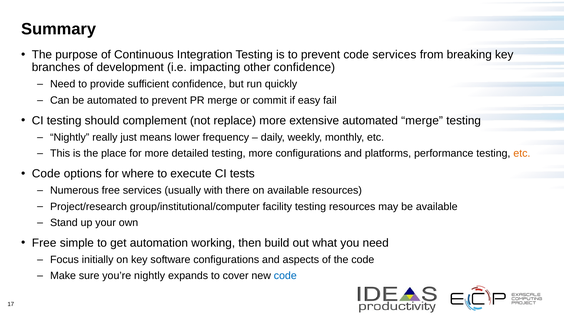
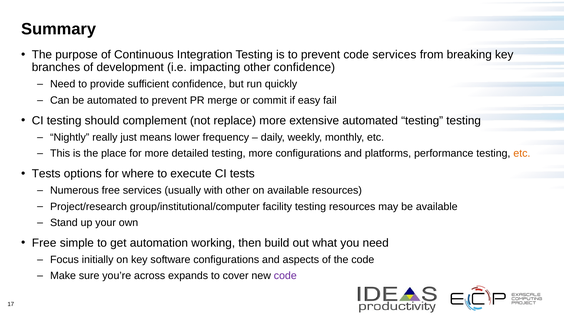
automated merge: merge -> testing
Code at (46, 174): Code -> Tests
with there: there -> other
you’re nightly: nightly -> across
code at (285, 276) colour: blue -> purple
